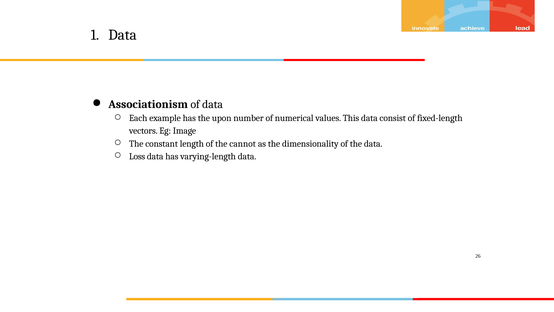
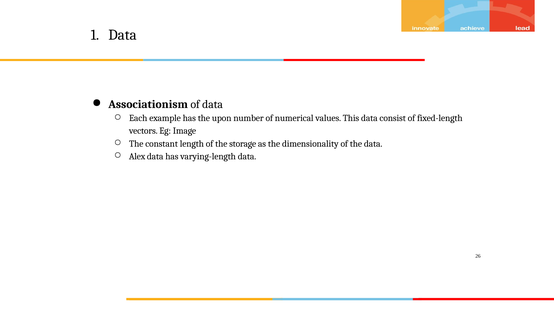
cannot: cannot -> storage
Loss: Loss -> Alex
